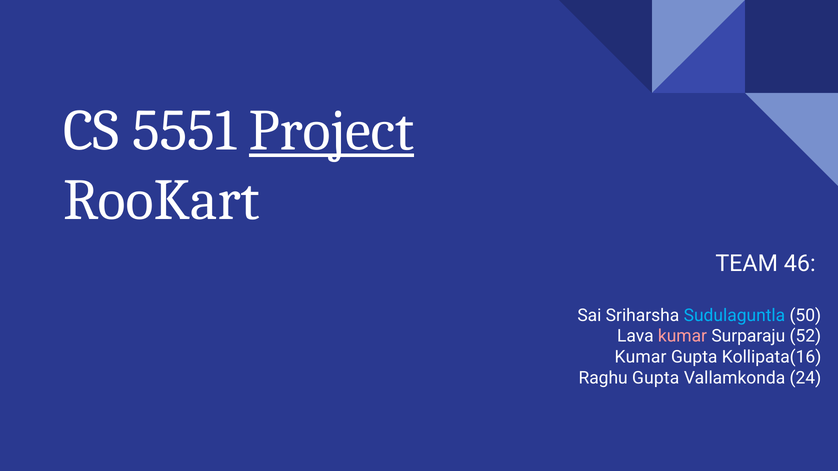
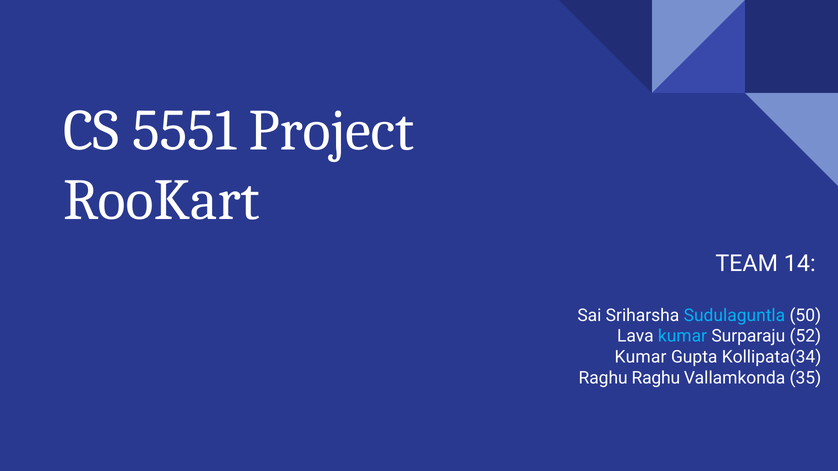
Project underline: present -> none
46: 46 -> 14
kumar at (682, 336) colour: pink -> light blue
Kollipata(16: Kollipata(16 -> Kollipata(34
Raghu Gupta: Gupta -> Raghu
24: 24 -> 35
